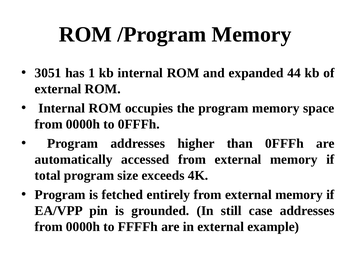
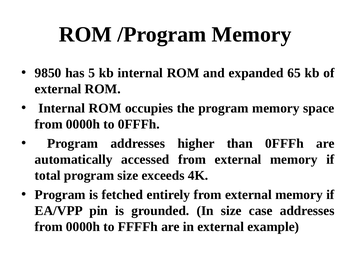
3051: 3051 -> 9850
1: 1 -> 5
44: 44 -> 65
In still: still -> size
